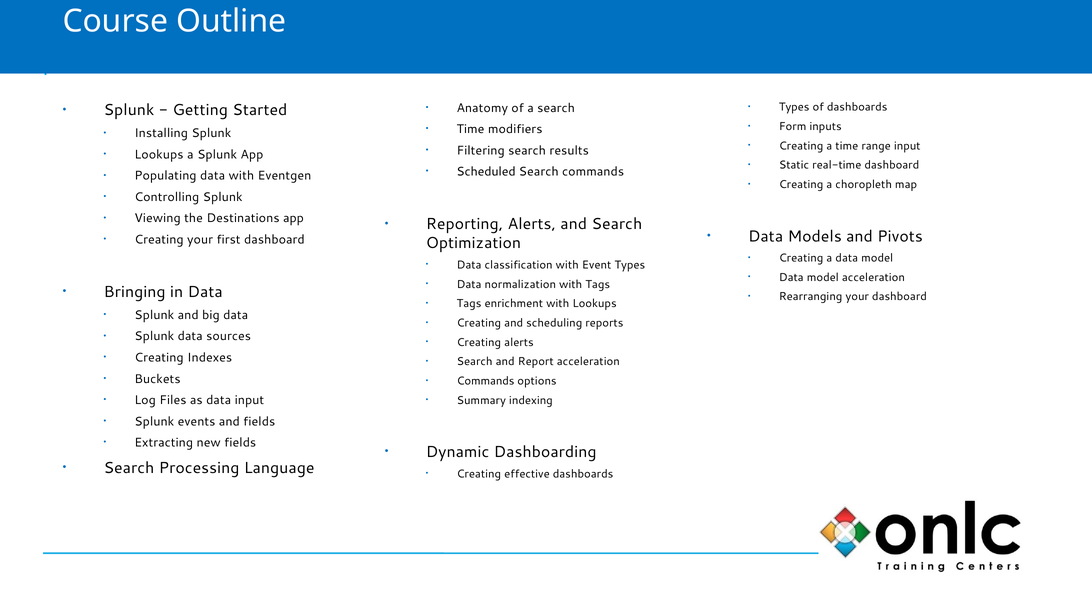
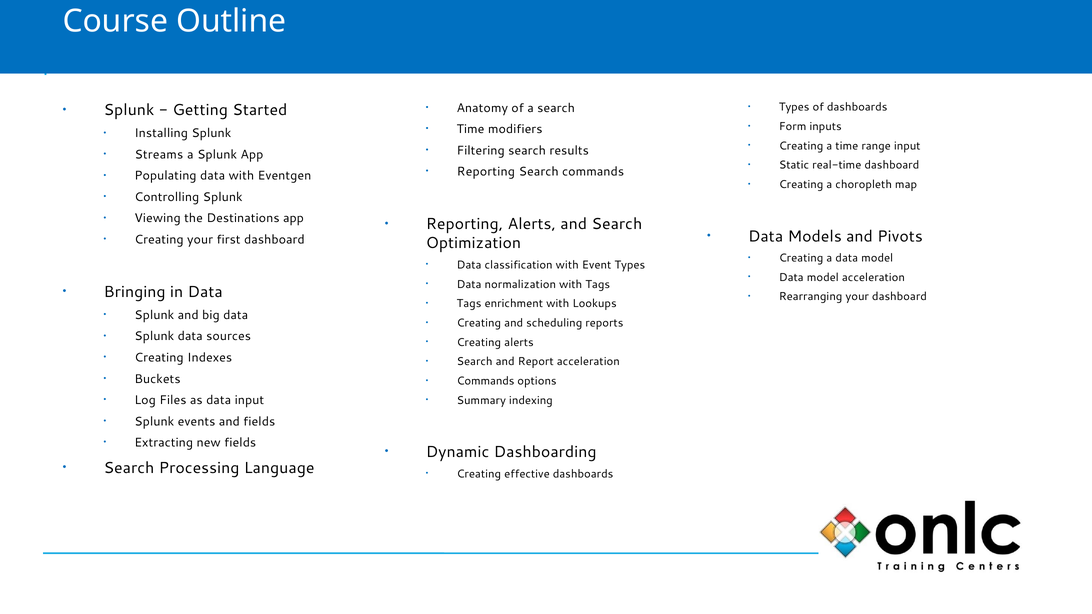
Lookups at (159, 155): Lookups -> Streams
Scheduled at (486, 172): Scheduled -> Reporting
